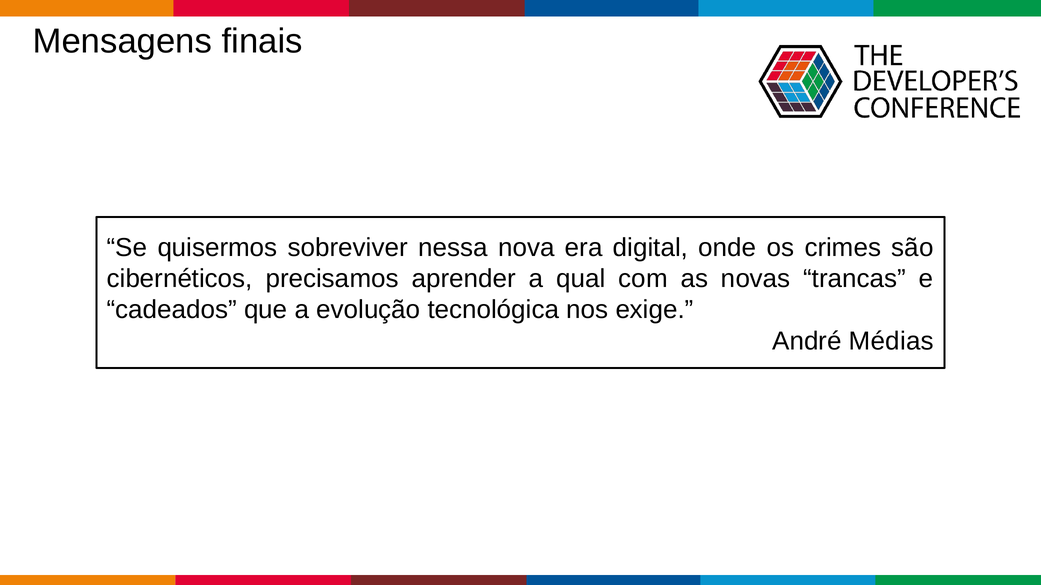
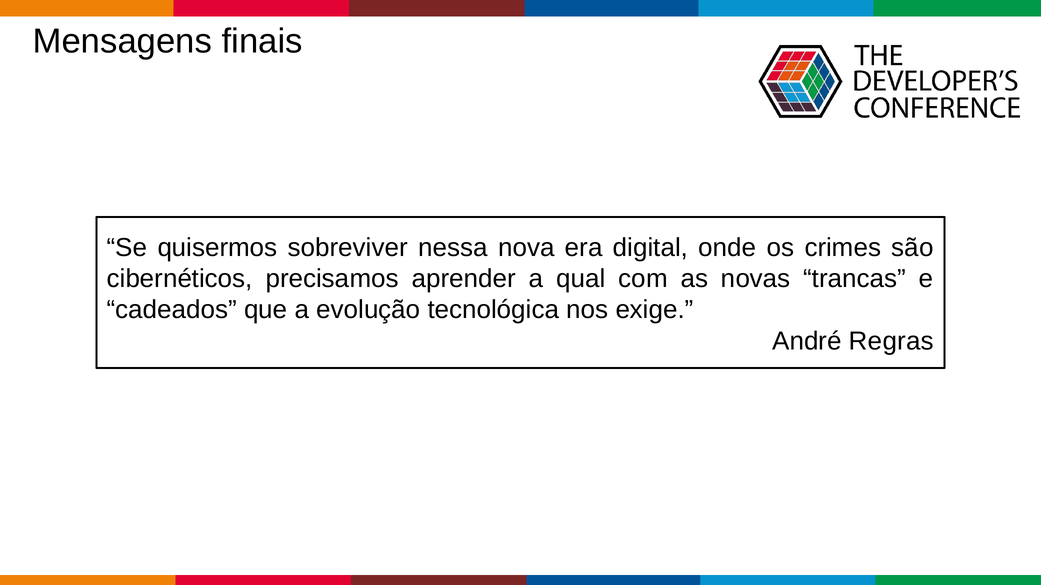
Médias: Médias -> Regras
